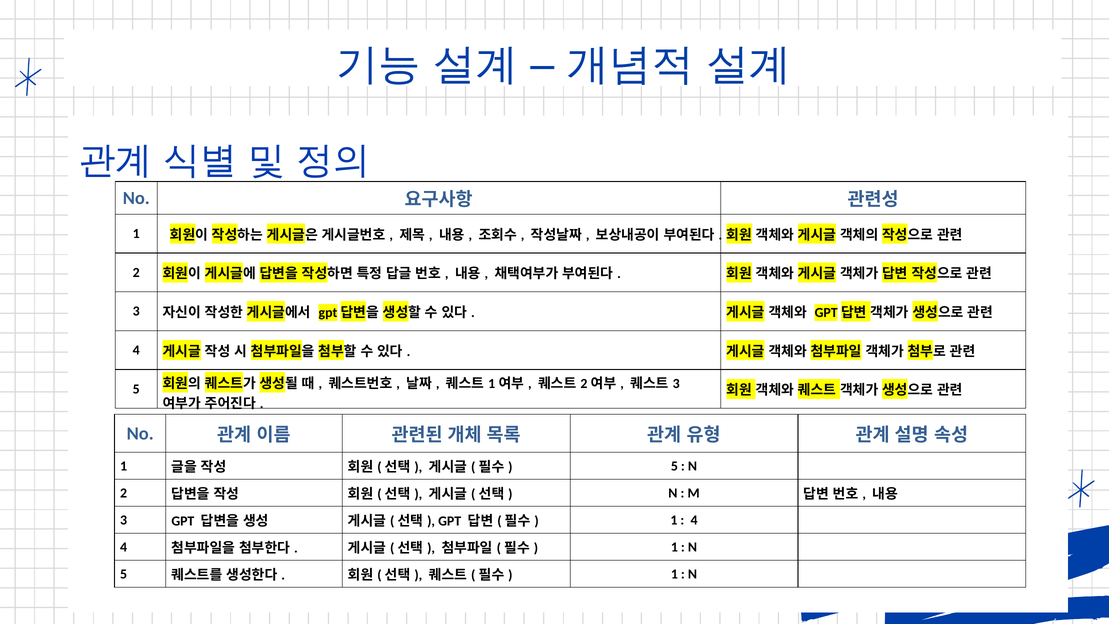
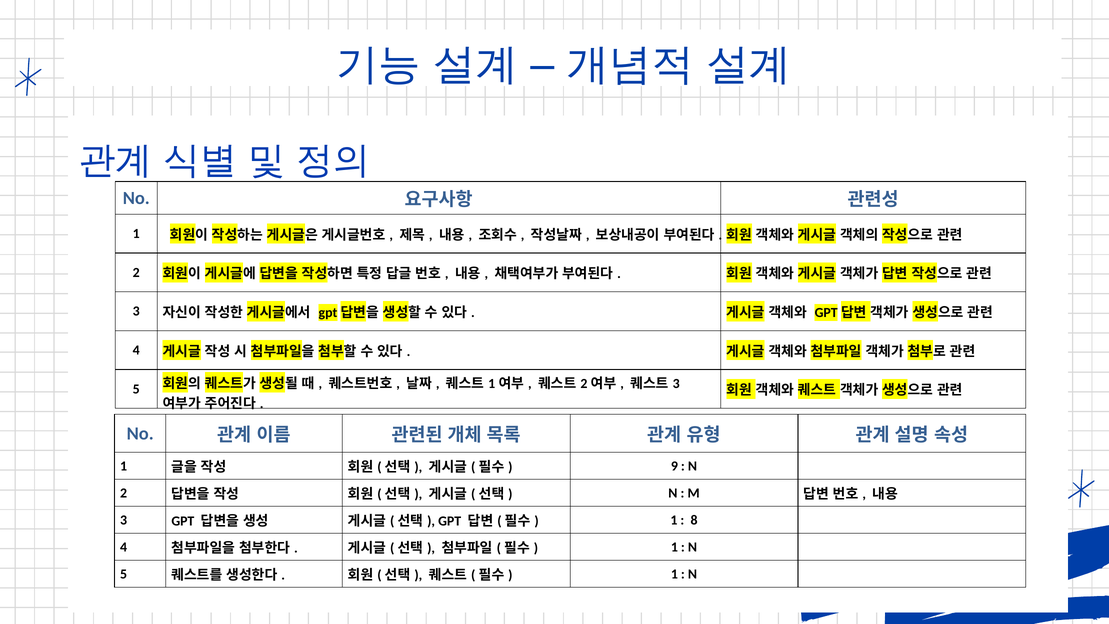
5 at (674, 466): 5 -> 9
4 at (694, 520): 4 -> 8
